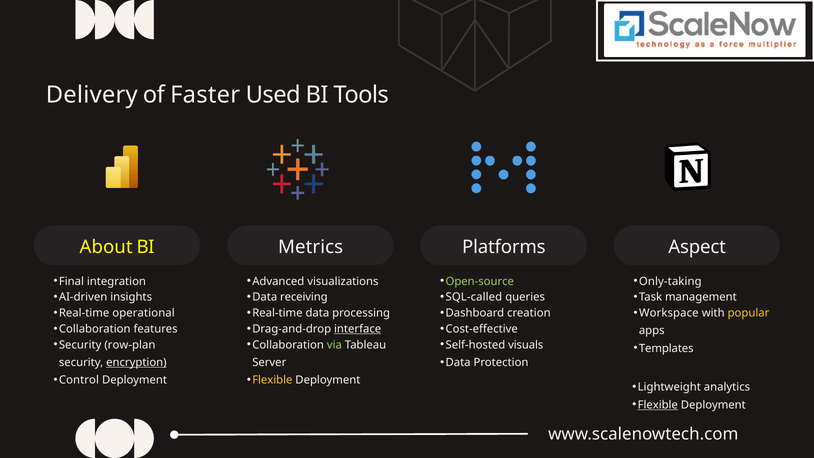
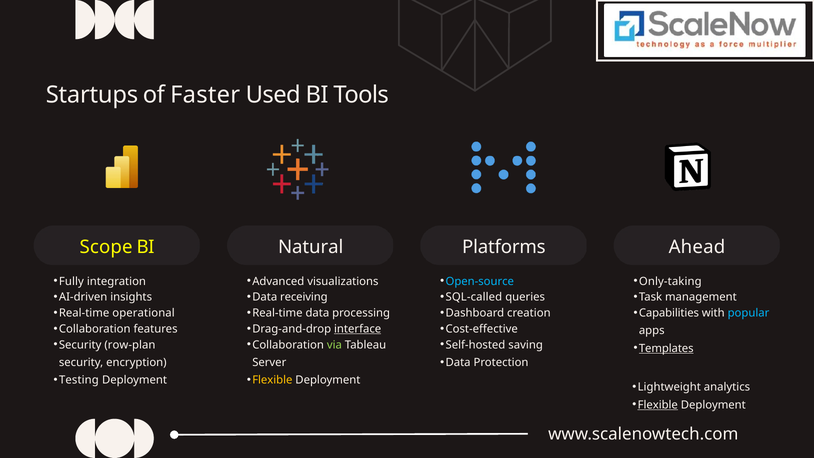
Delivery: Delivery -> Startups
About: About -> Scope
Metrics: Metrics -> Natural
Aspect: Aspect -> Ahead
Final: Final -> Fully
Open-source colour: light green -> light blue
Workspace: Workspace -> Capabilities
popular colour: yellow -> light blue
visuals: visuals -> saving
Templates underline: none -> present
encryption underline: present -> none
Control: Control -> Testing
